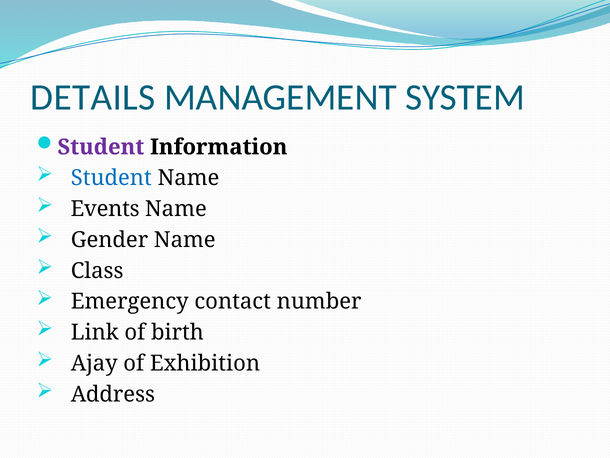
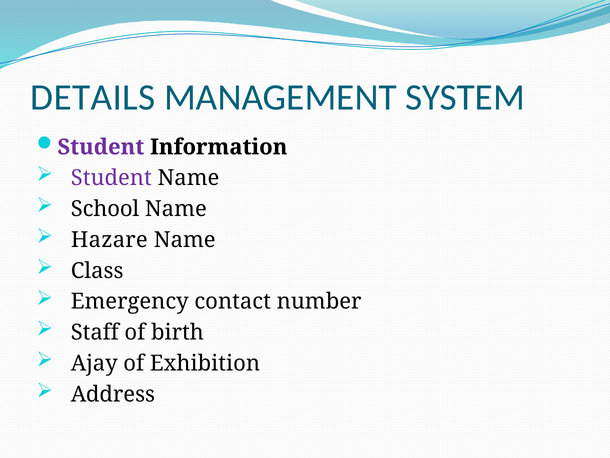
Student at (111, 178) colour: blue -> purple
Events: Events -> School
Gender: Gender -> Hazare
Link: Link -> Staff
